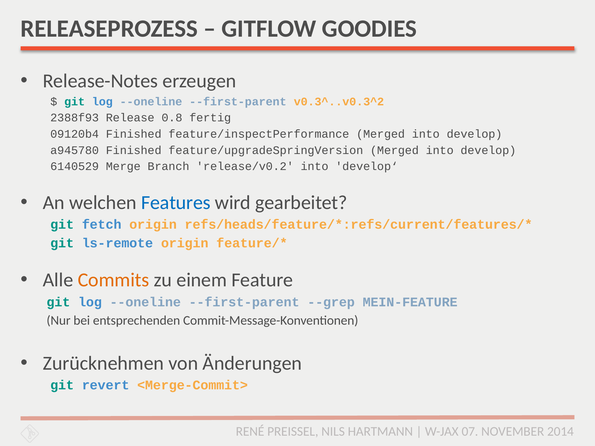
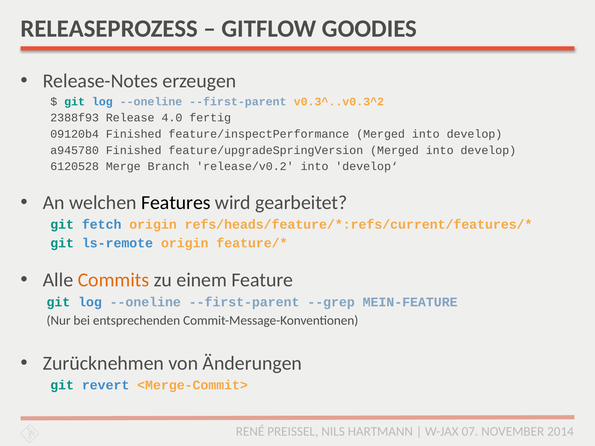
0.8: 0.8 -> 4.0
6140529: 6140529 -> 6120528
Features colour: blue -> black
